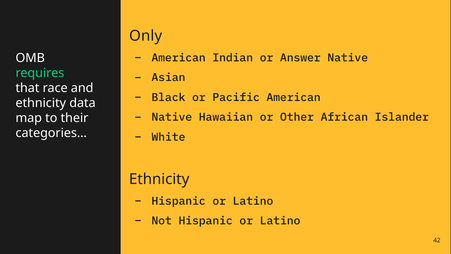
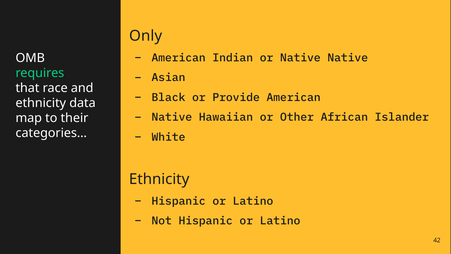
or Answer: Answer -> Native
Pacific: Pacific -> Provide
